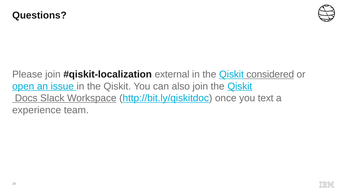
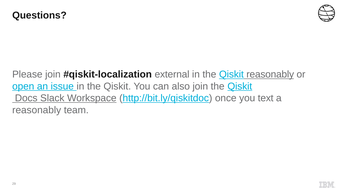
Qiskit considered: considered -> reasonably
experience at (37, 110): experience -> reasonably
